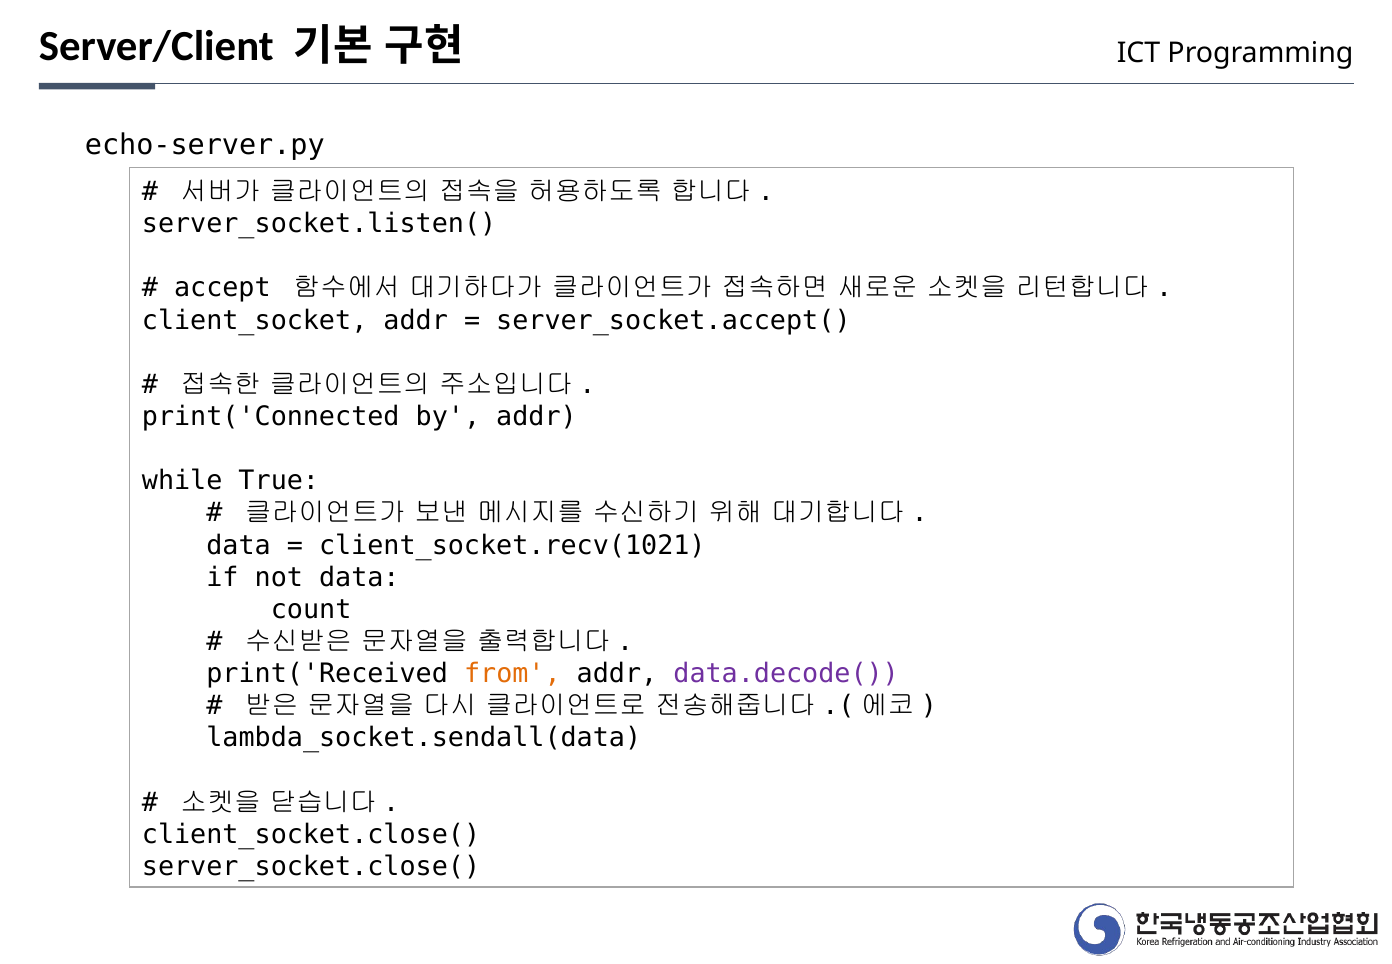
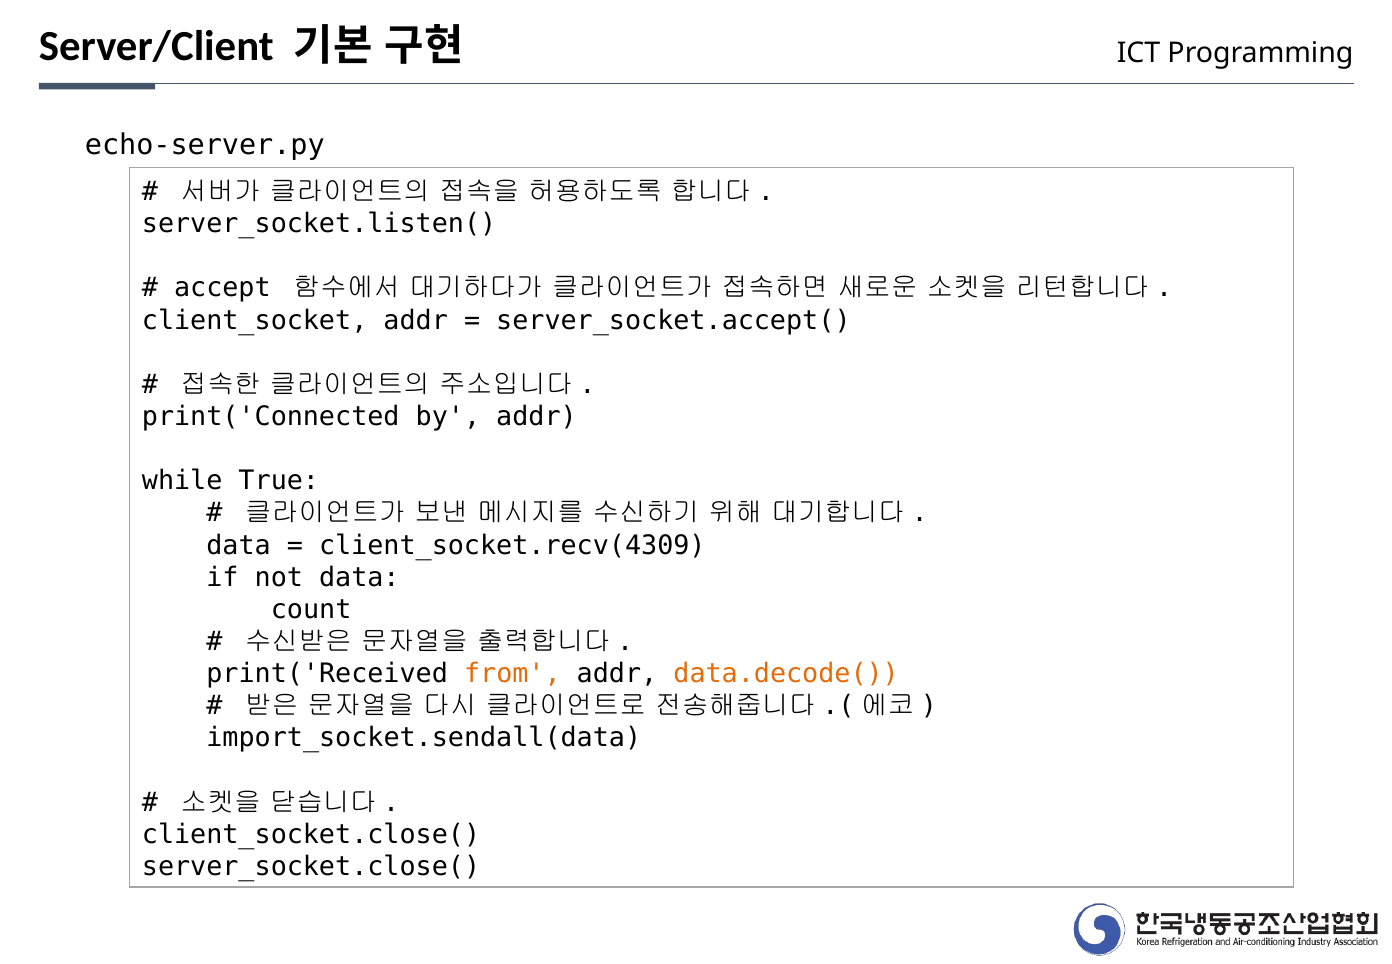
client_socket.recv(1021: client_socket.recv(1021 -> client_socket.recv(4309
data.decode( colour: purple -> orange
lambda_socket.sendall(data: lambda_socket.sendall(data -> import_socket.sendall(data
